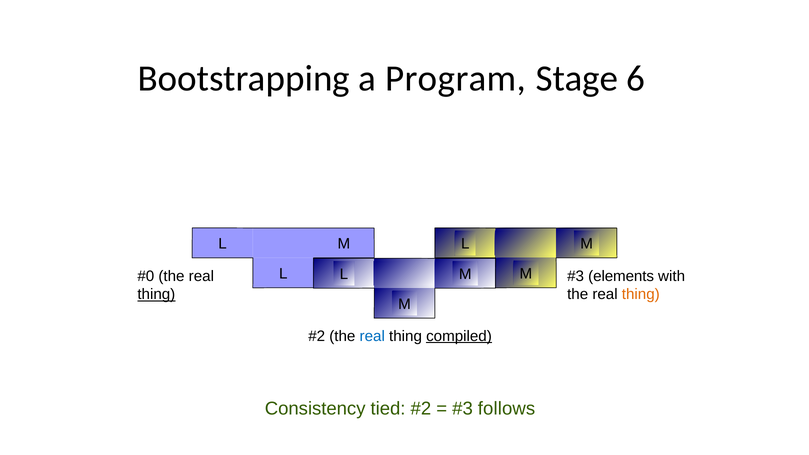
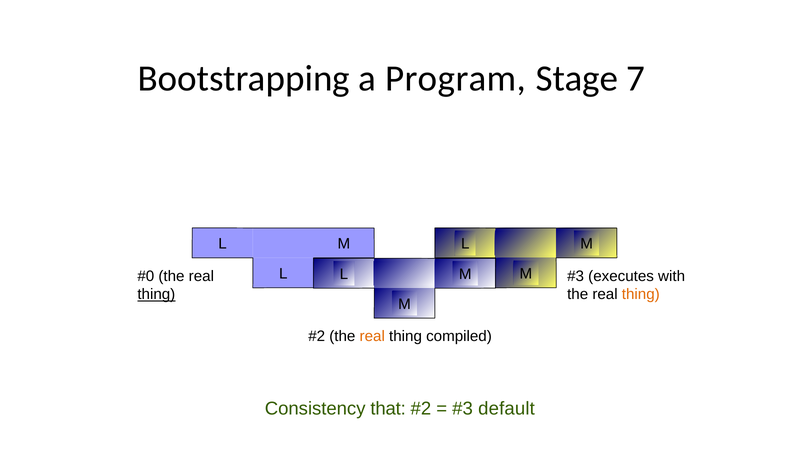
6: 6 -> 7
elements: elements -> executes
real at (372, 336) colour: blue -> orange
compiled underline: present -> none
tied: tied -> that
follows: follows -> default
